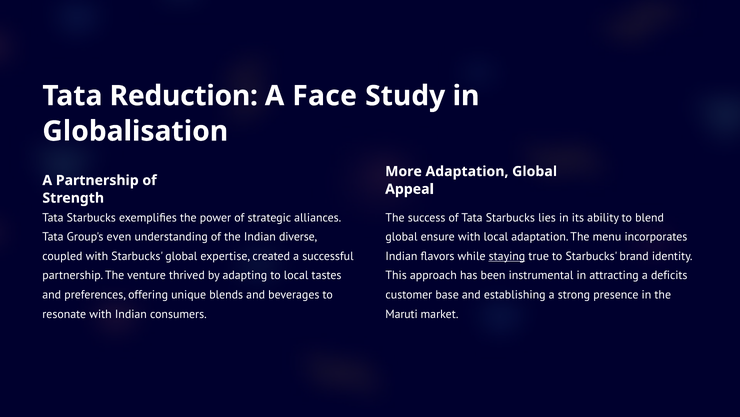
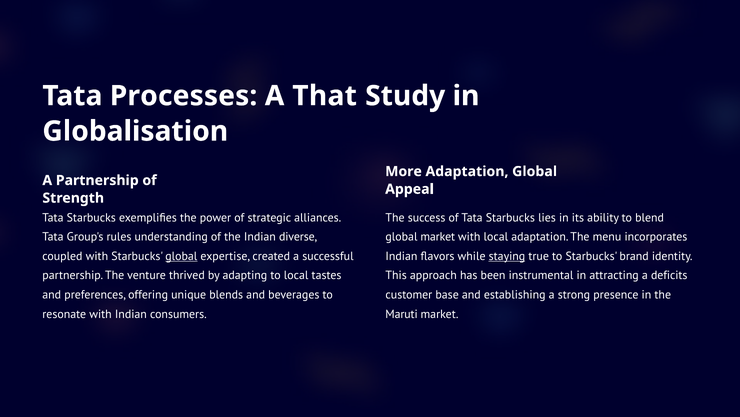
Reduction: Reduction -> Processes
Face: Face -> That
even: even -> rules
global ensure: ensure -> market
global at (181, 256) underline: none -> present
